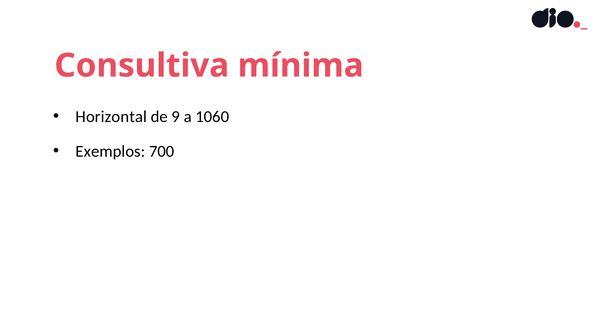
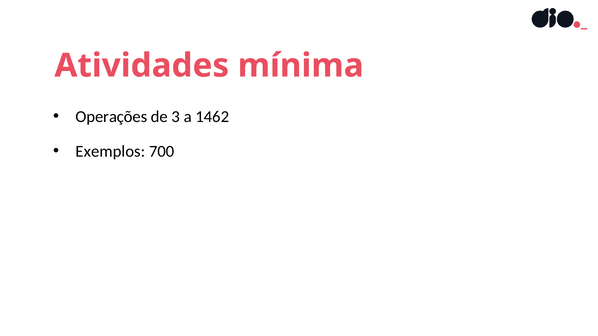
Consultiva: Consultiva -> Atividades
Horizontal: Horizontal -> Operações
9: 9 -> 3
1060: 1060 -> 1462
